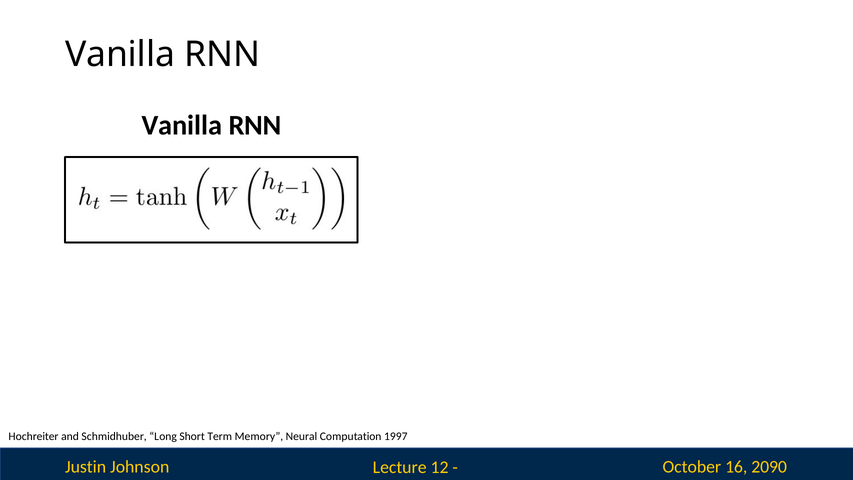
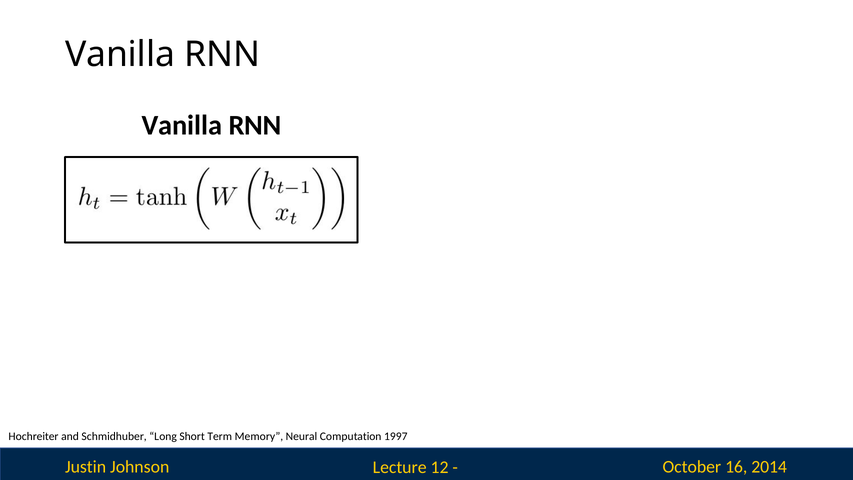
2090: 2090 -> 2014
